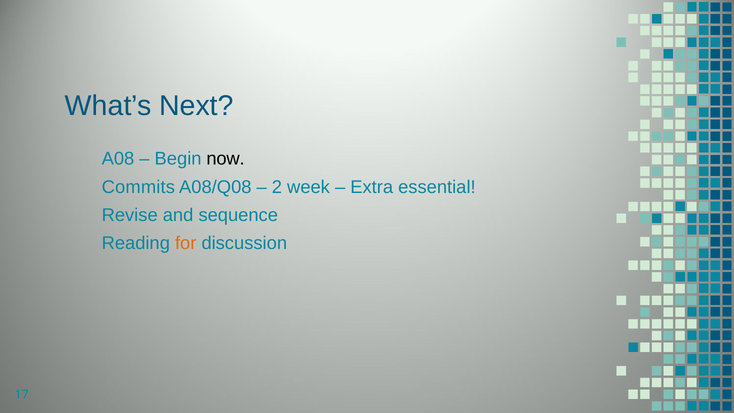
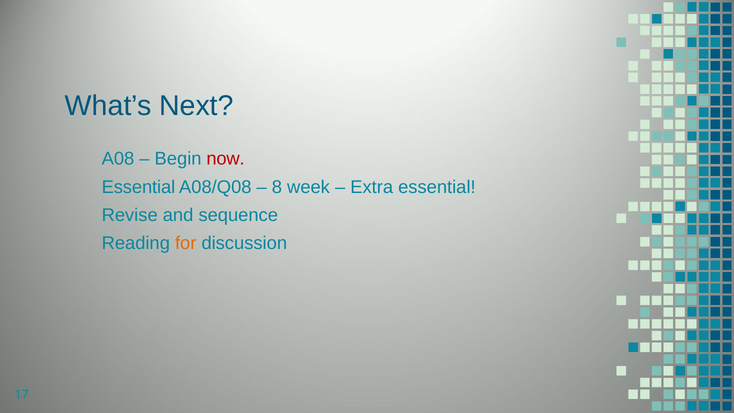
now colour: black -> red
Commits at (138, 187): Commits -> Essential
2: 2 -> 8
